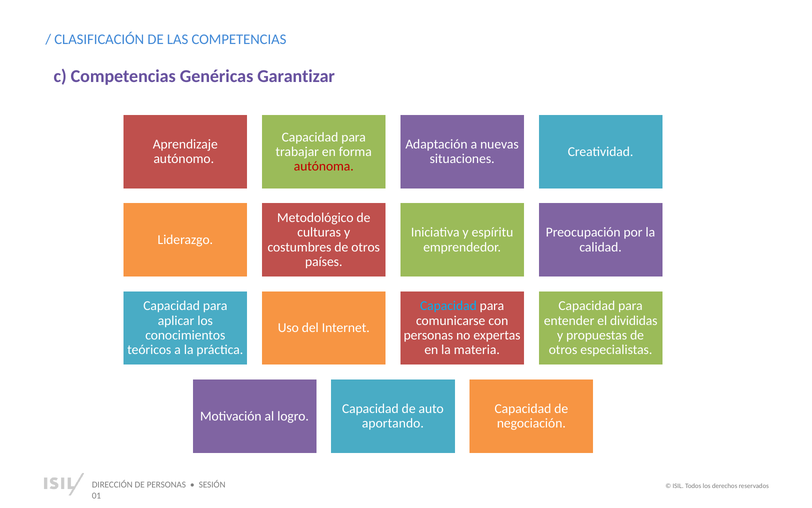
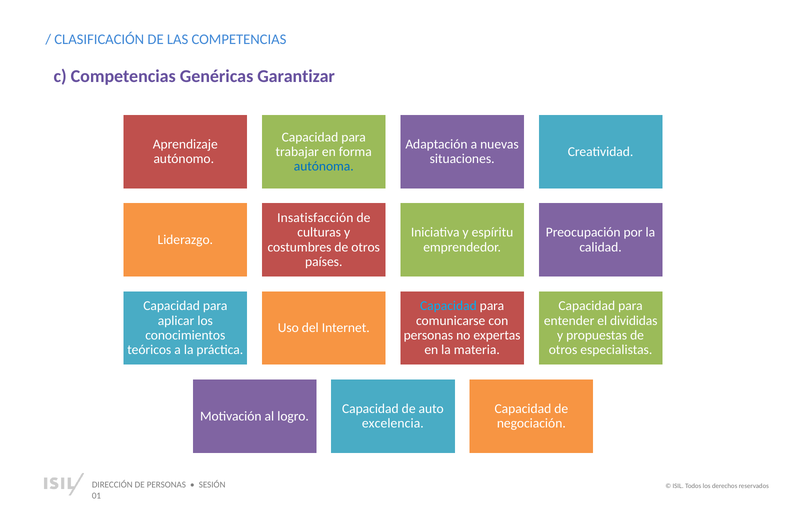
autónoma colour: red -> blue
Metodológico: Metodológico -> Insatisfacción
aportando: aportando -> excelencia
